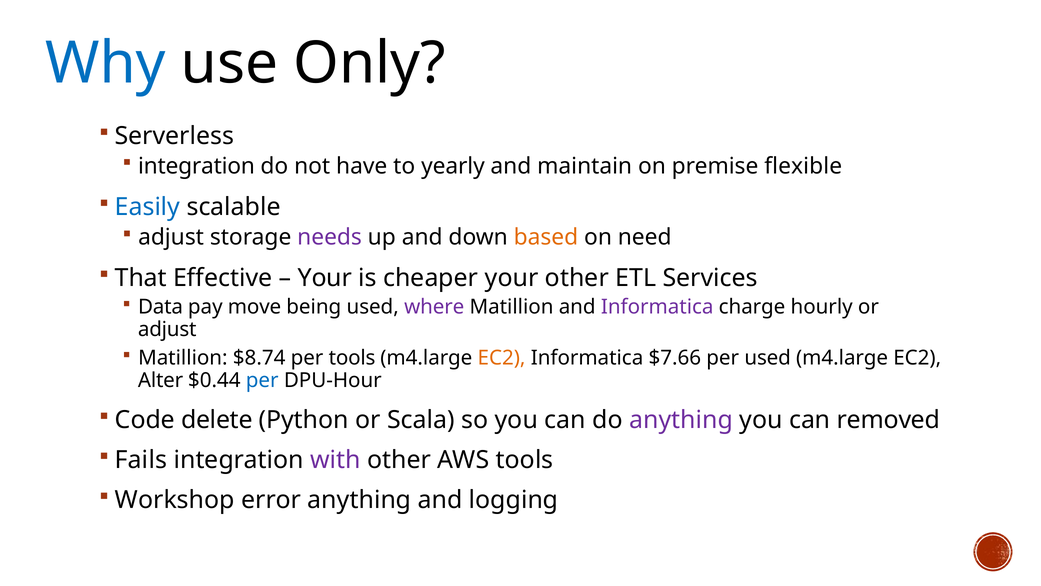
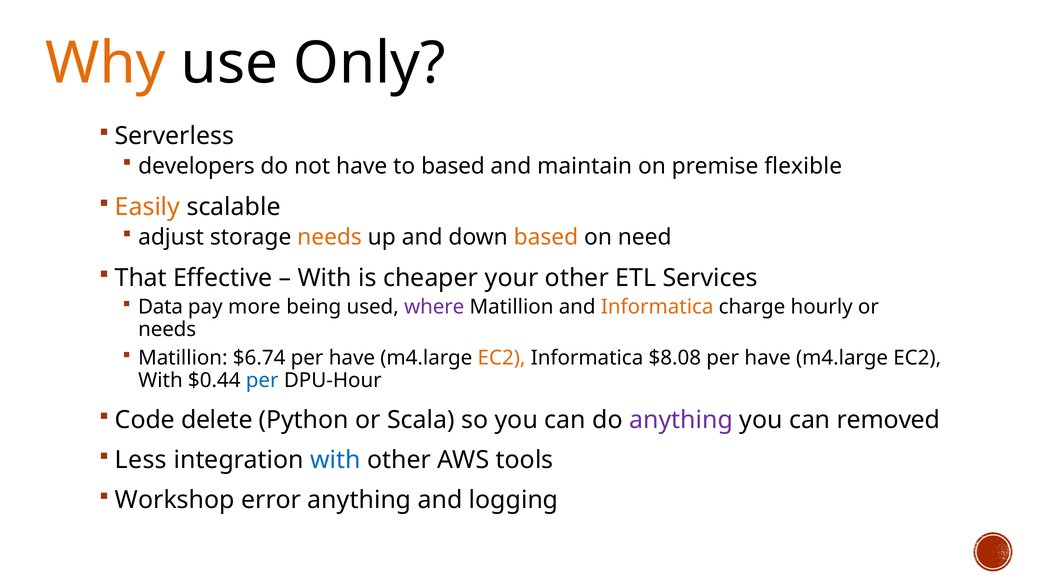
Why colour: blue -> orange
integration at (196, 166): integration -> developers
to yearly: yearly -> based
Easily colour: blue -> orange
needs at (330, 237) colour: purple -> orange
Your at (325, 278): Your -> With
move: move -> more
Informatica at (657, 307) colour: purple -> orange
adjust at (167, 329): adjust -> needs
$8.74: $8.74 -> $6.74
tools at (352, 358): tools -> have
$7.66: $7.66 -> $8.08
used at (768, 358): used -> have
Alter at (161, 380): Alter -> With
Fails: Fails -> Less
with at (335, 460) colour: purple -> blue
